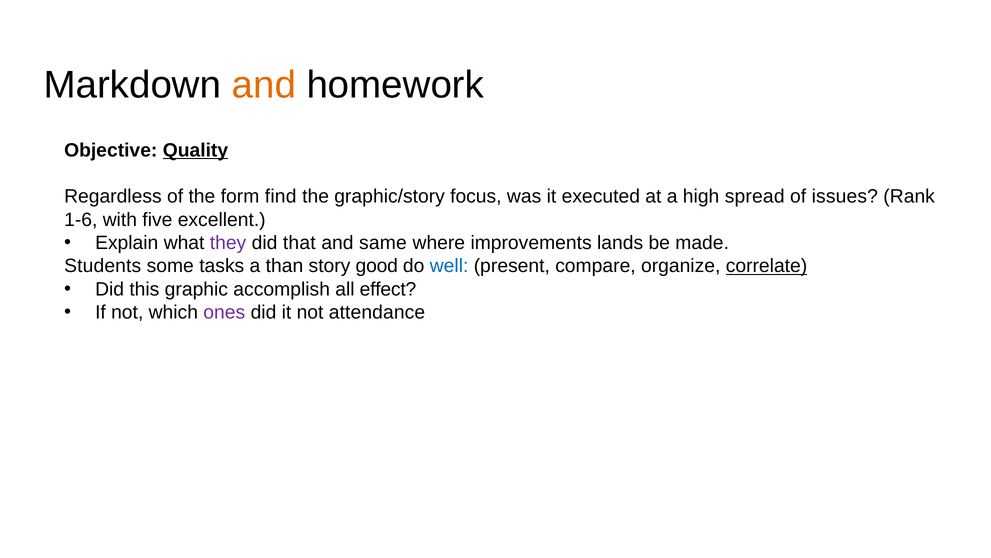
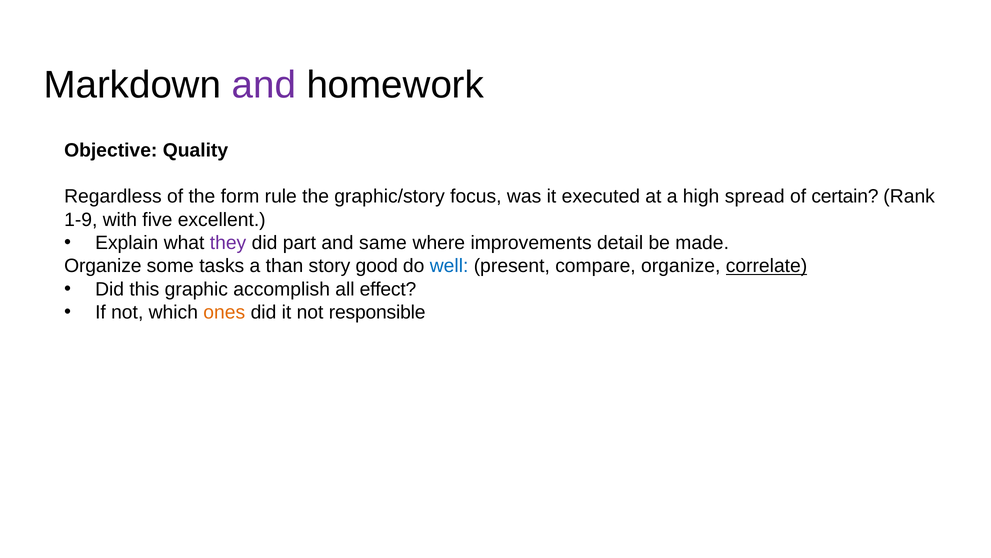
and at (264, 85) colour: orange -> purple
Quality underline: present -> none
find: find -> rule
issues: issues -> certain
1-6: 1-6 -> 1-9
that: that -> part
lands: lands -> detail
Students at (103, 266): Students -> Organize
ones colour: purple -> orange
attendance: attendance -> responsible
